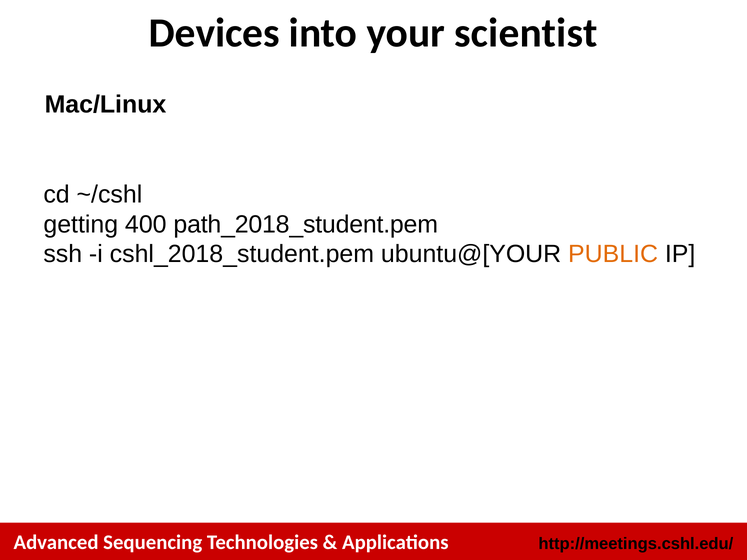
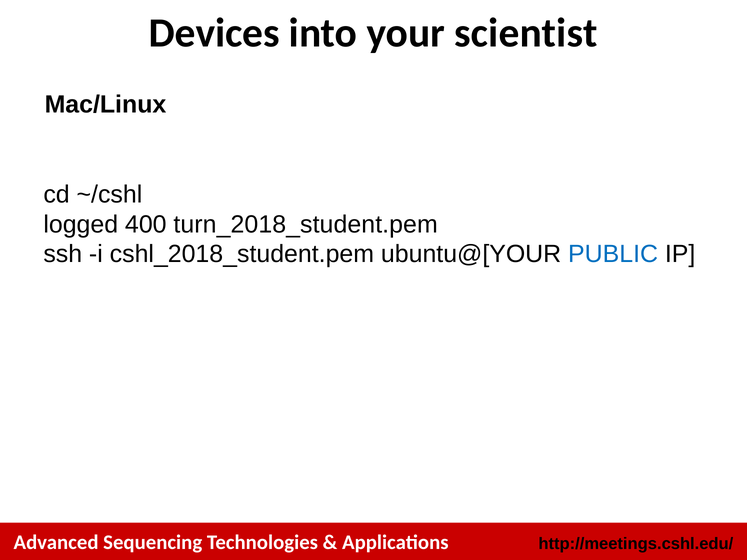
getting: getting -> logged
path_2018_student.pem: path_2018_student.pem -> turn_2018_student.pem
PUBLIC colour: orange -> blue
